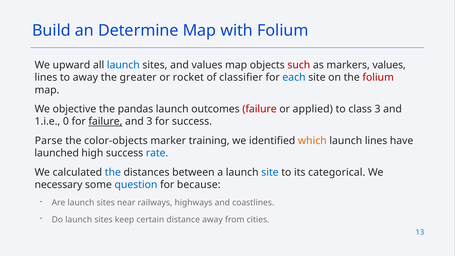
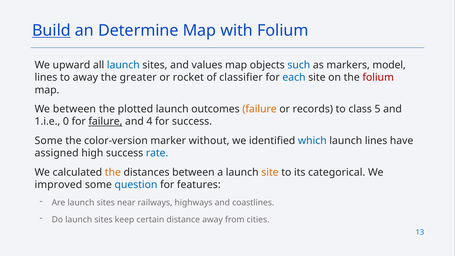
Build underline: none -> present
such colour: red -> blue
markers values: values -> model
We objective: objective -> between
pandas: pandas -> plotted
failure at (260, 109) colour: red -> orange
applied: applied -> records
class 3: 3 -> 5
and 3: 3 -> 4
Parse at (49, 141): Parse -> Some
color-objects: color-objects -> color-version
training: training -> without
which colour: orange -> blue
launched: launched -> assigned
the at (113, 172) colour: blue -> orange
site at (270, 172) colour: blue -> orange
necessary: necessary -> improved
because: because -> features
